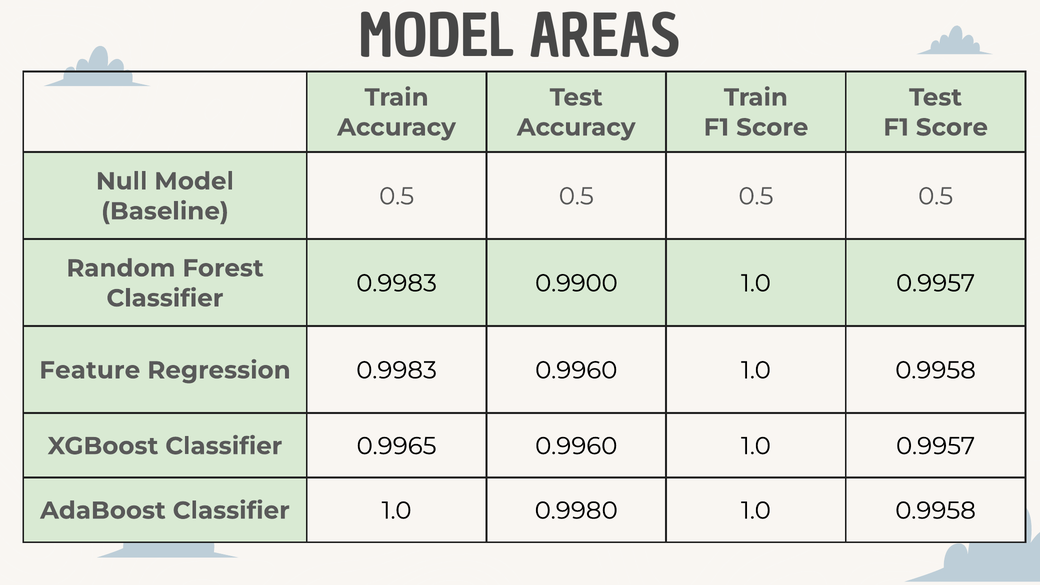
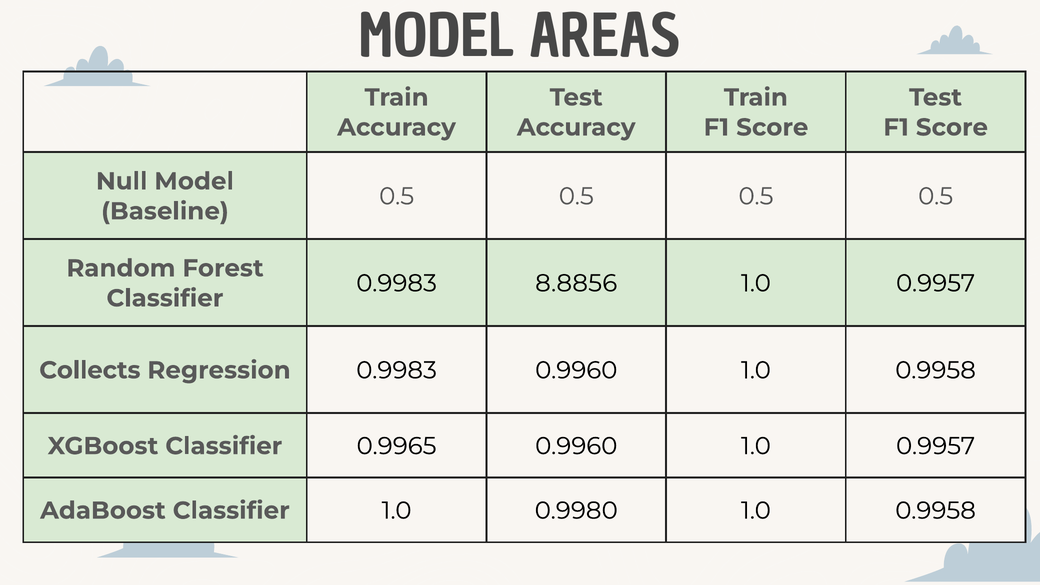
0.9900: 0.9900 -> 8.8856
Feature: Feature -> Collects
